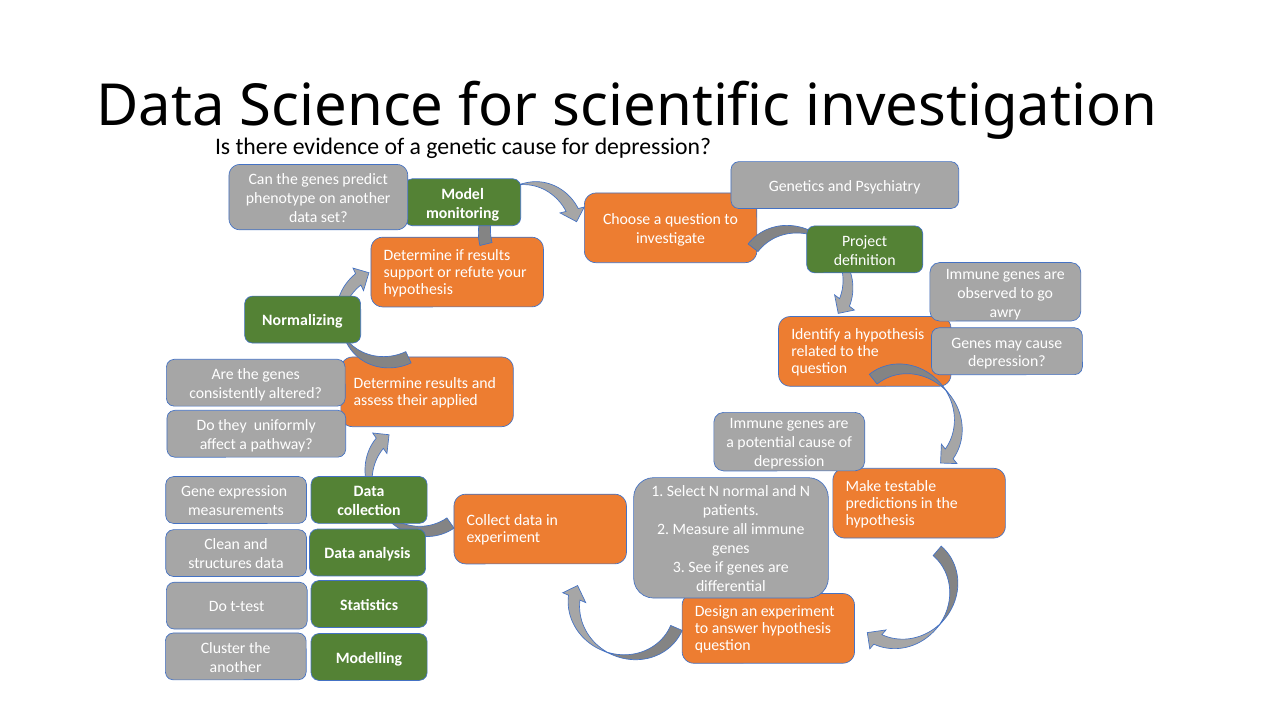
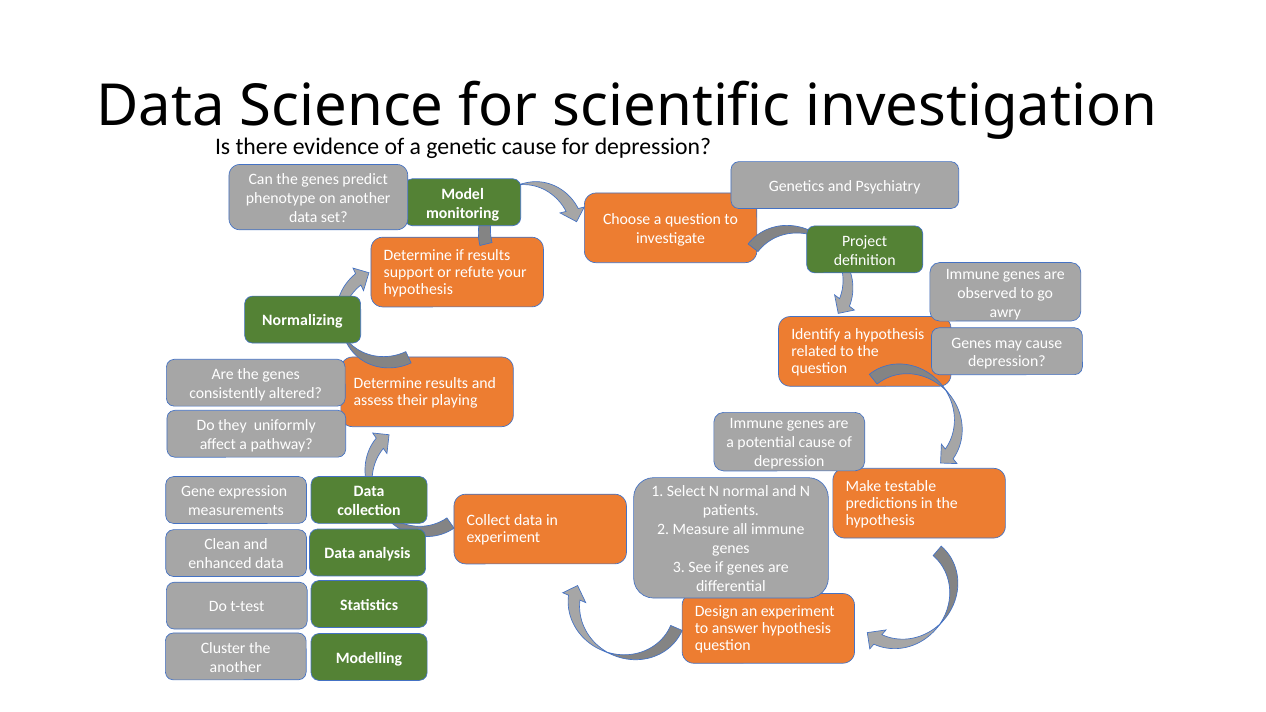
applied: applied -> playing
structures: structures -> enhanced
